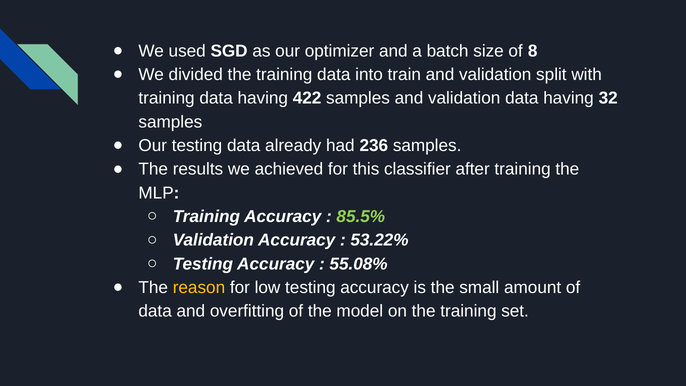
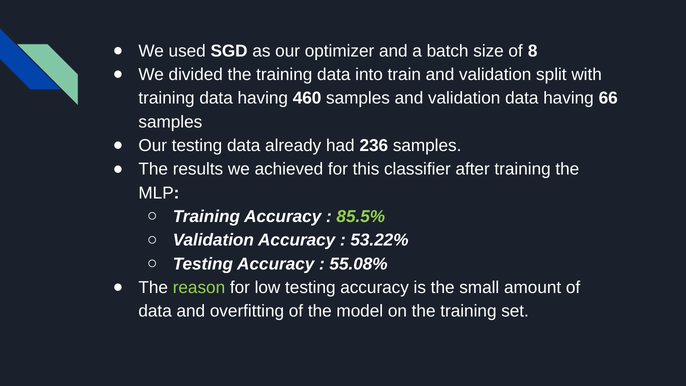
422: 422 -> 460
32: 32 -> 66
reason colour: yellow -> light green
